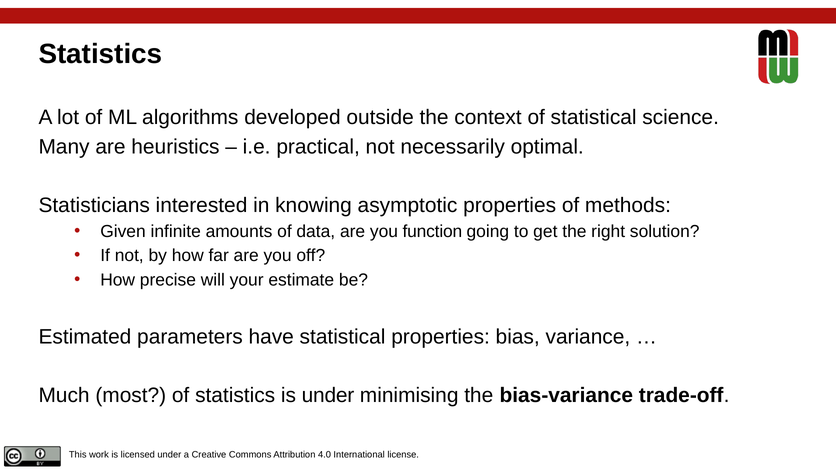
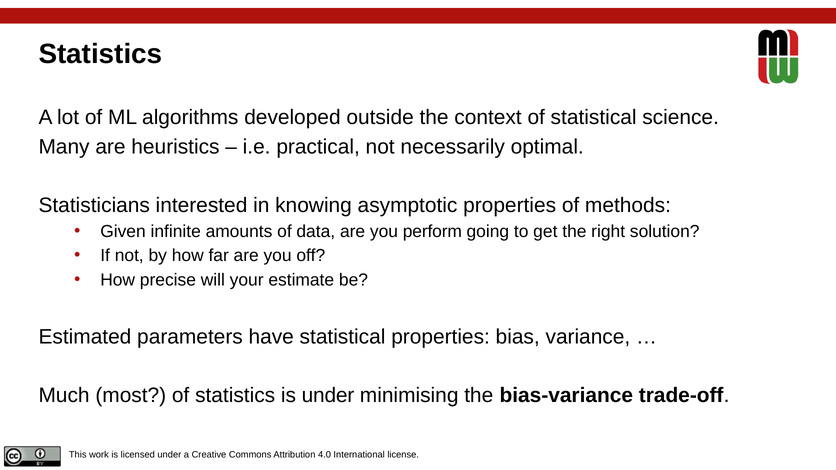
function: function -> perform
